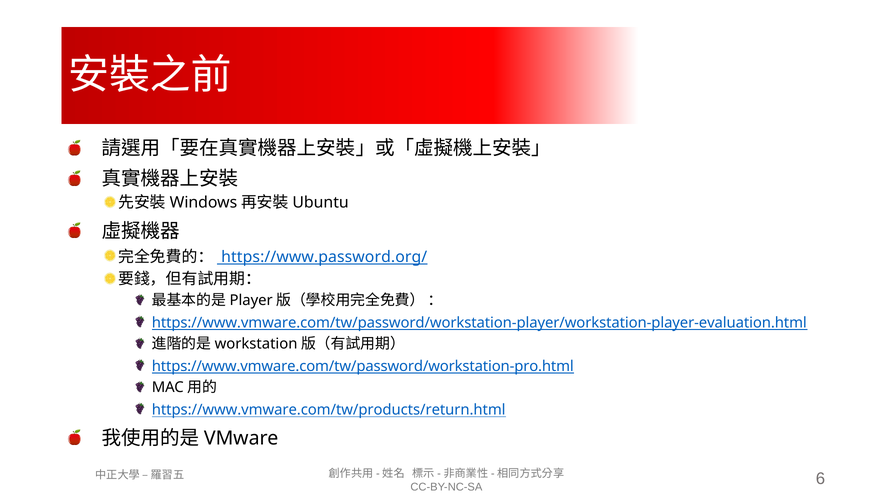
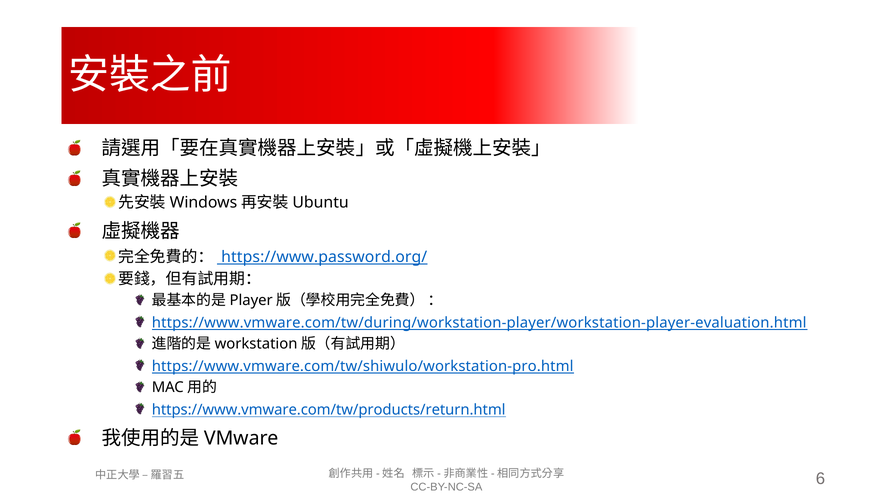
https://www.vmware.com/tw/password/workstation-player/workstation-player-evaluation.html: https://www.vmware.com/tw/password/workstation-player/workstation-player-evaluation.html -> https://www.vmware.com/tw/during/workstation-player/workstation-player-evaluation.html
https://www.vmware.com/tw/password/workstation-pro.html: https://www.vmware.com/tw/password/workstation-pro.html -> https://www.vmware.com/tw/shiwulo/workstation-pro.html
